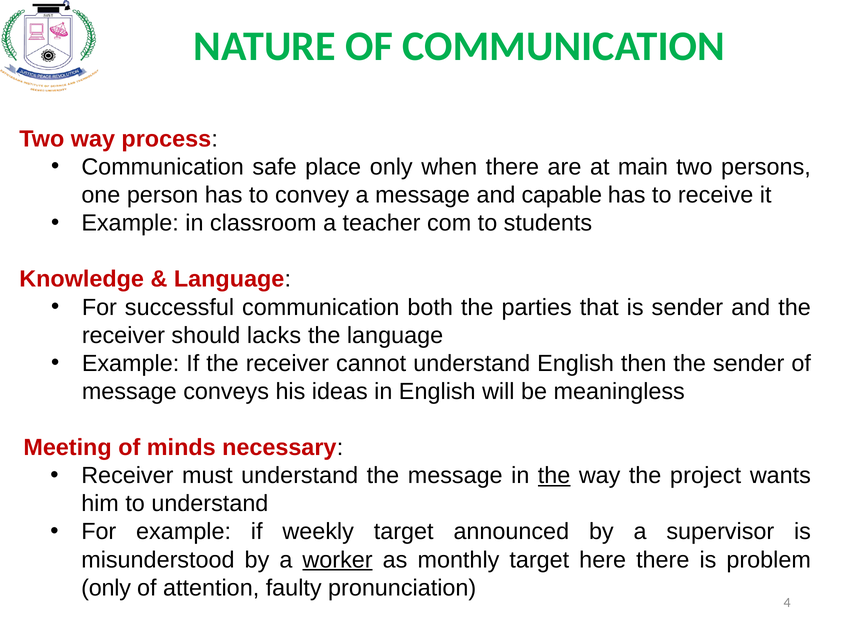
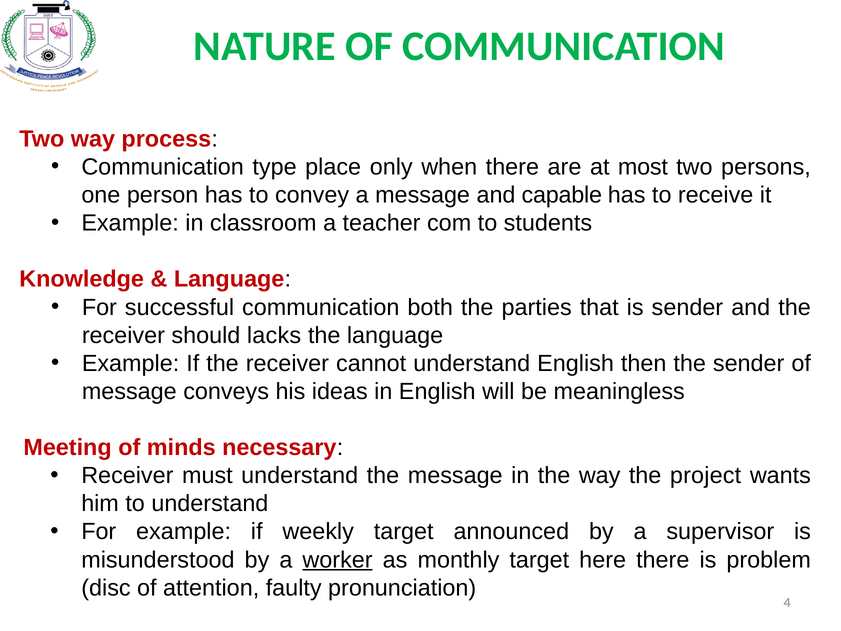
safe: safe -> type
main: main -> most
the at (554, 475) underline: present -> none
only at (106, 588): only -> disc
